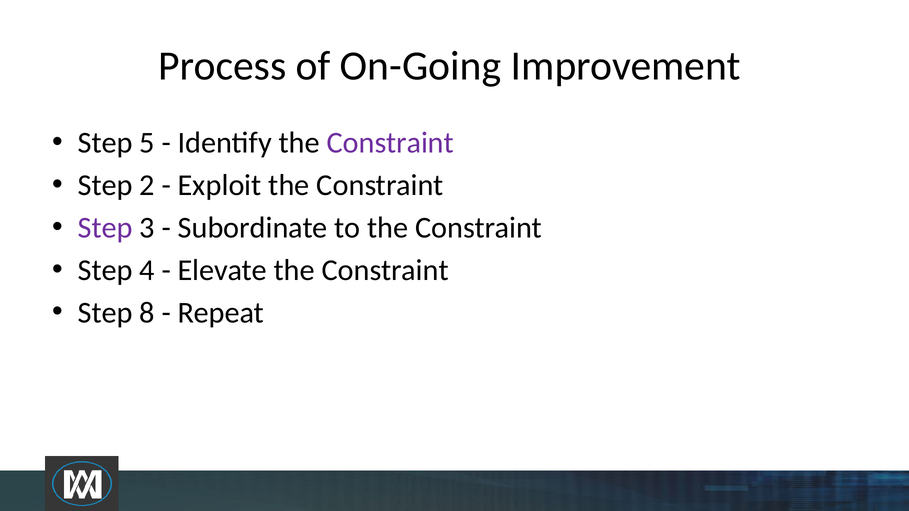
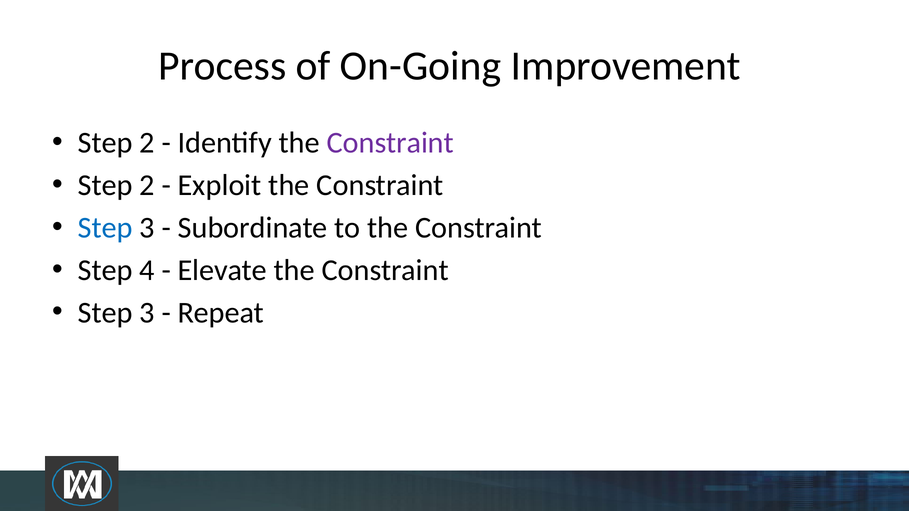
5 at (147, 143): 5 -> 2
Step at (105, 228) colour: purple -> blue
8 at (147, 313): 8 -> 3
